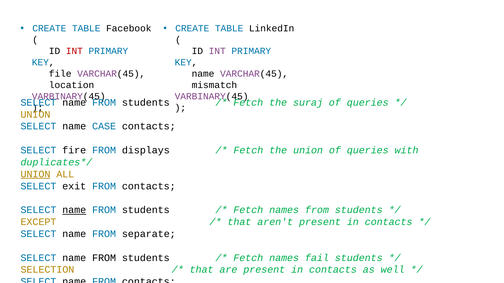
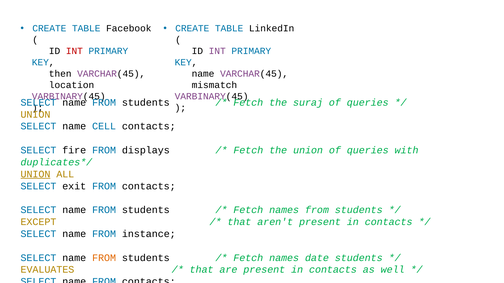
file: file -> then
CASE: CASE -> CELL
name at (74, 210) underline: present -> none
separate: separate -> instance
FROM at (104, 258) colour: black -> orange
fail: fail -> date
SELECTION: SELECTION -> EVALUATES
